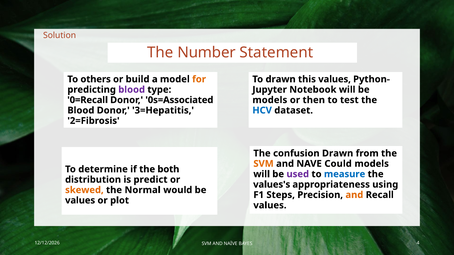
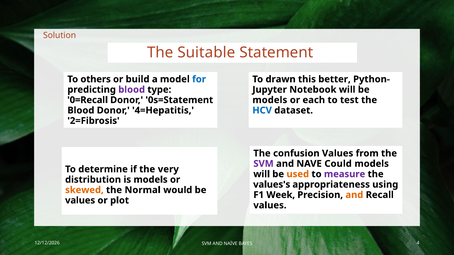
Number: Number -> Suitable
for colour: orange -> blue
this values: values -> better
0s=Associated: 0s=Associated -> 0s=Statement
then: then -> each
3=Hepatitis: 3=Hepatitis -> 4=Hepatitis
confusion Drawn: Drawn -> Values
SVM at (264, 164) colour: orange -> purple
both: both -> very
used colour: purple -> orange
measure colour: blue -> purple
is predict: predict -> models
Steps: Steps -> Week
